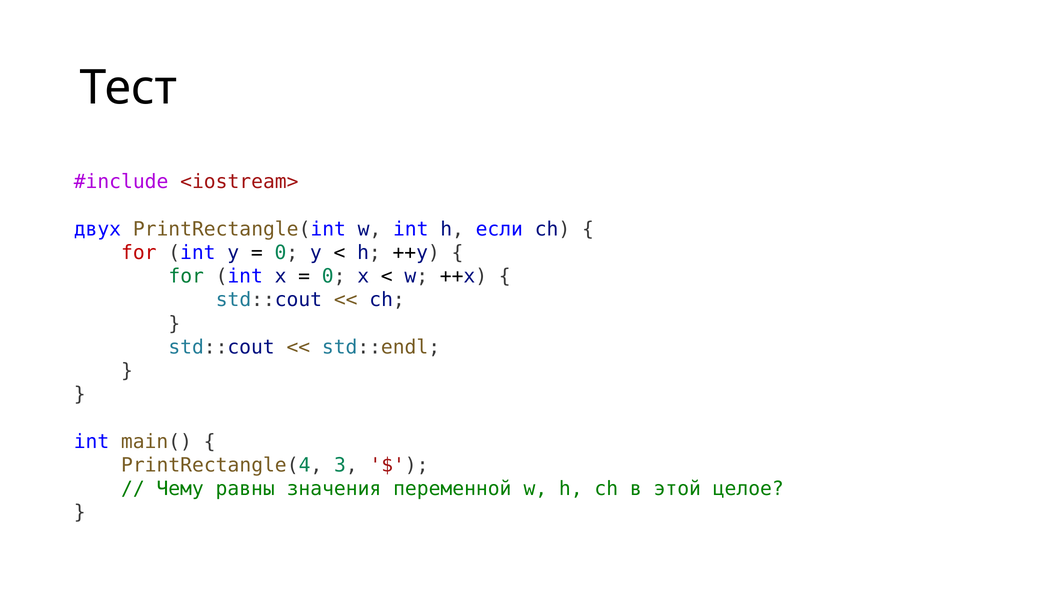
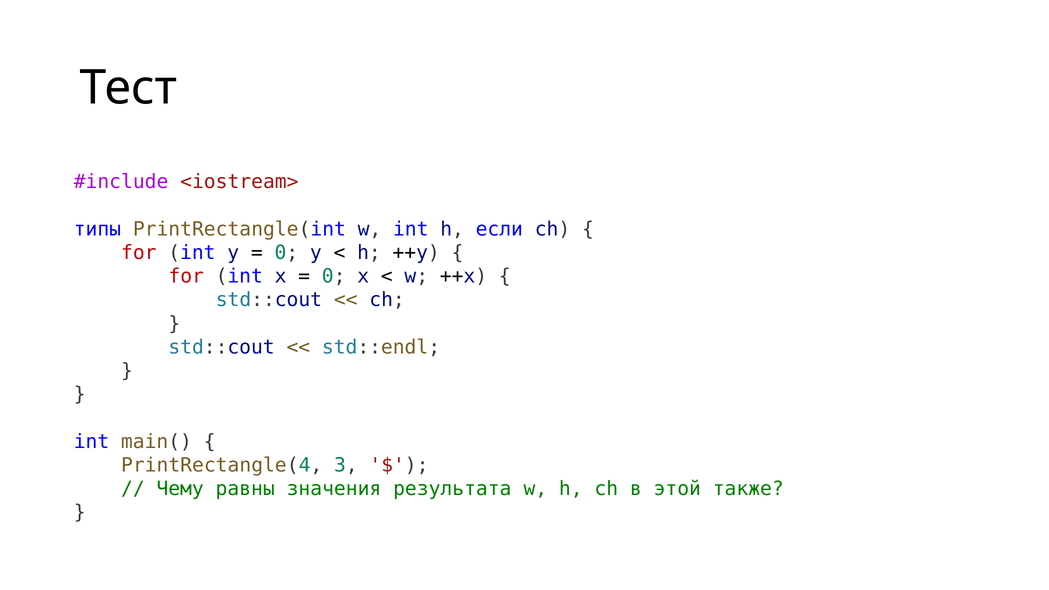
двух: двух -> типы
for at (186, 276) colour: green -> red
переменной: переменной -> результата
целое: целое -> также
